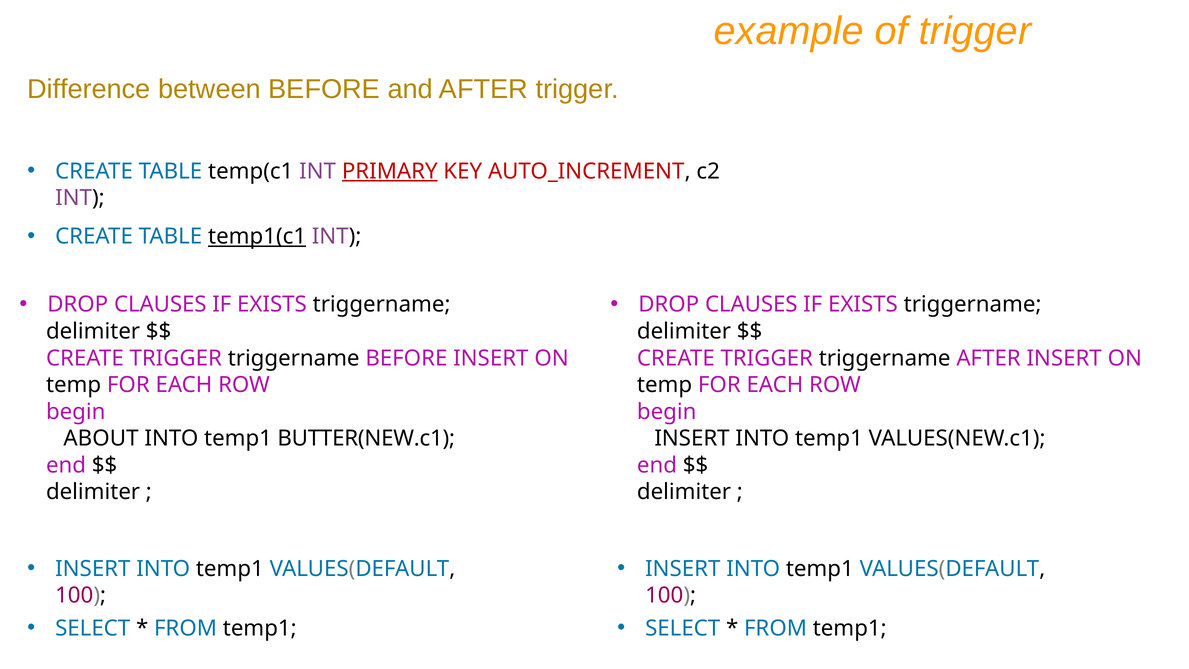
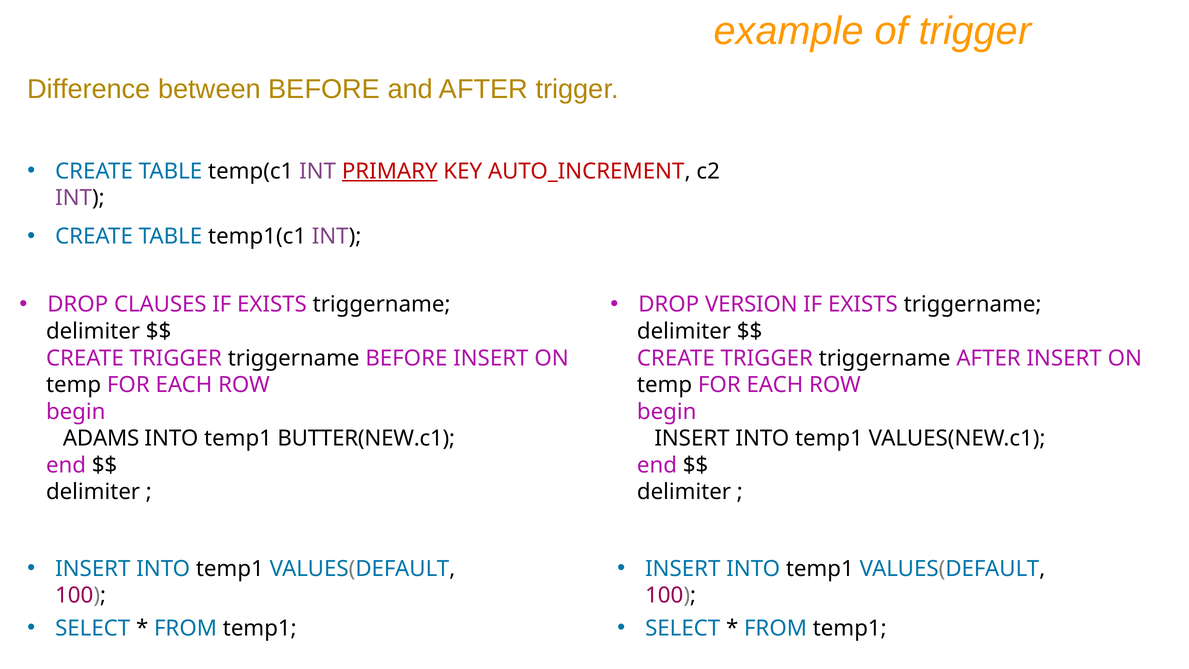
temp1(c1 underline: present -> none
CLAUSES at (751, 305): CLAUSES -> VERSION
ABOUT: ABOUT -> ADAMS
